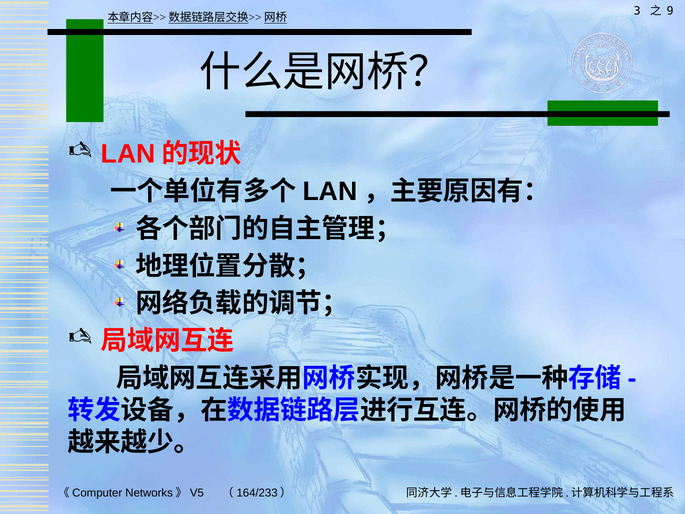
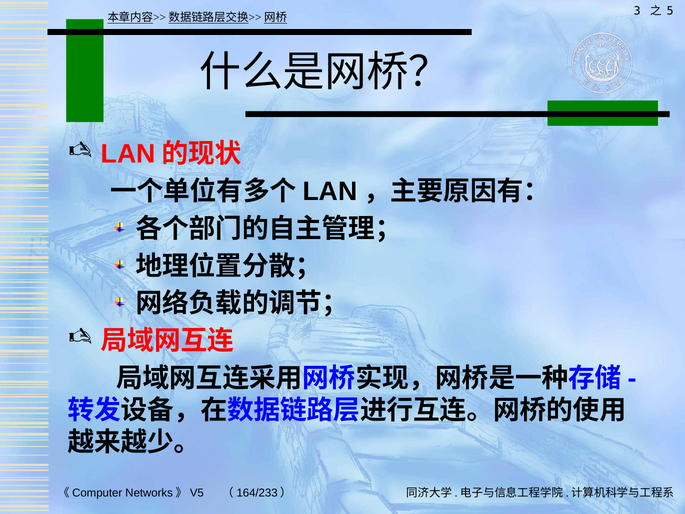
9: 9 -> 5
